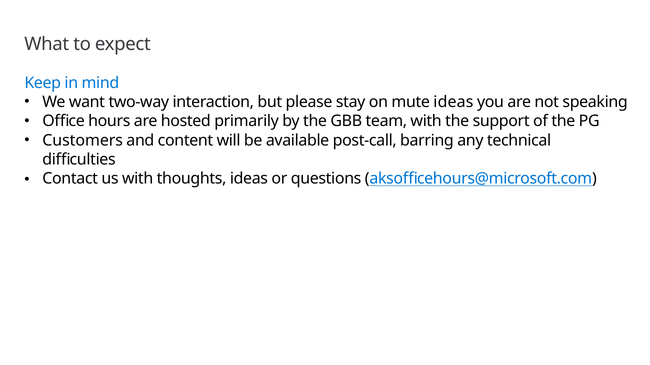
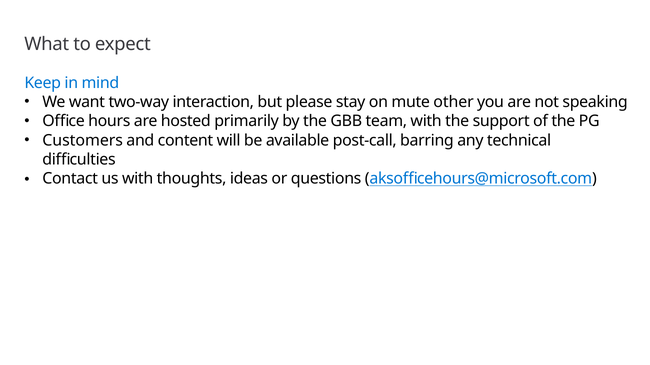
mute ideas: ideas -> other
